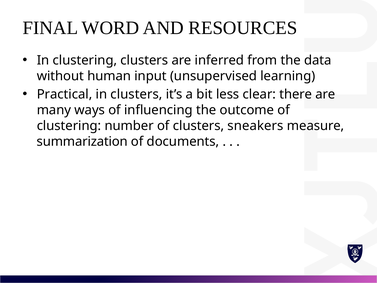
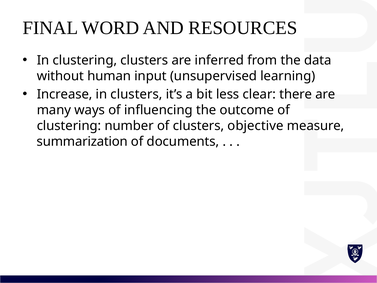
Practical: Practical -> Increase
sneakers: sneakers -> objective
